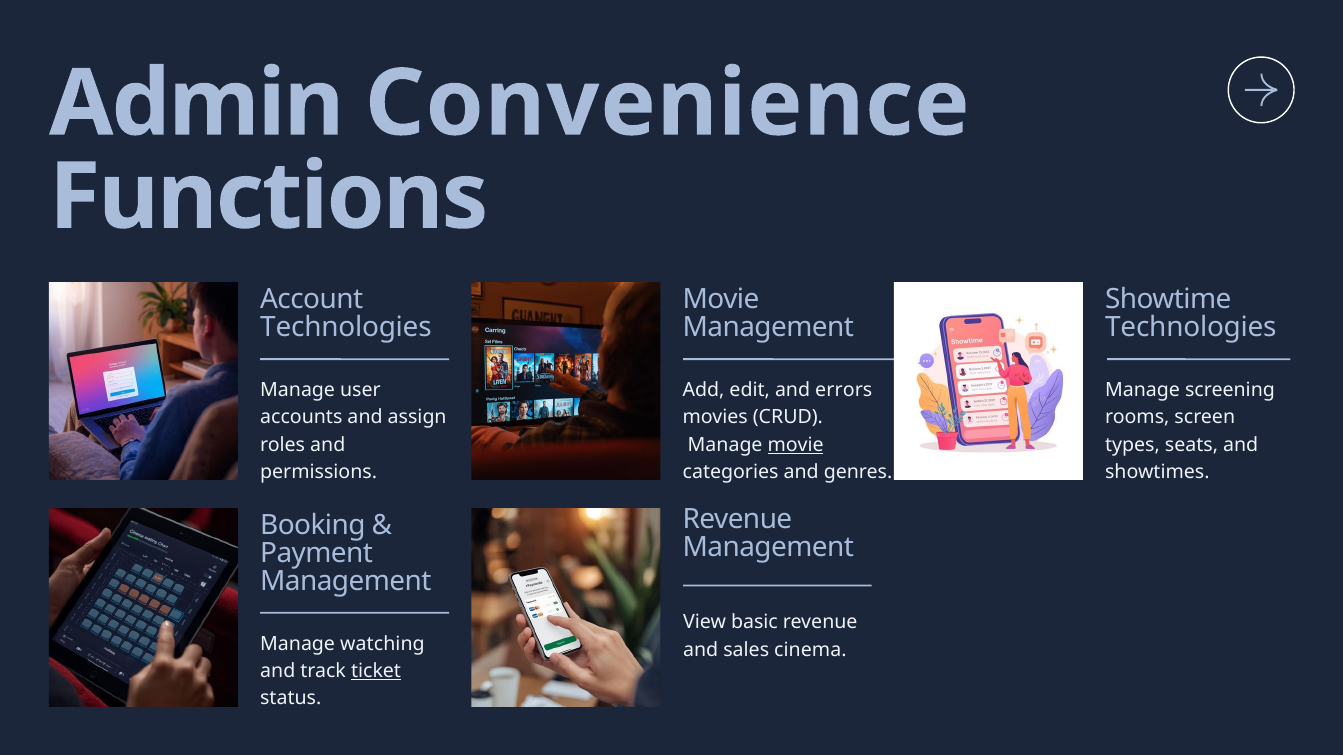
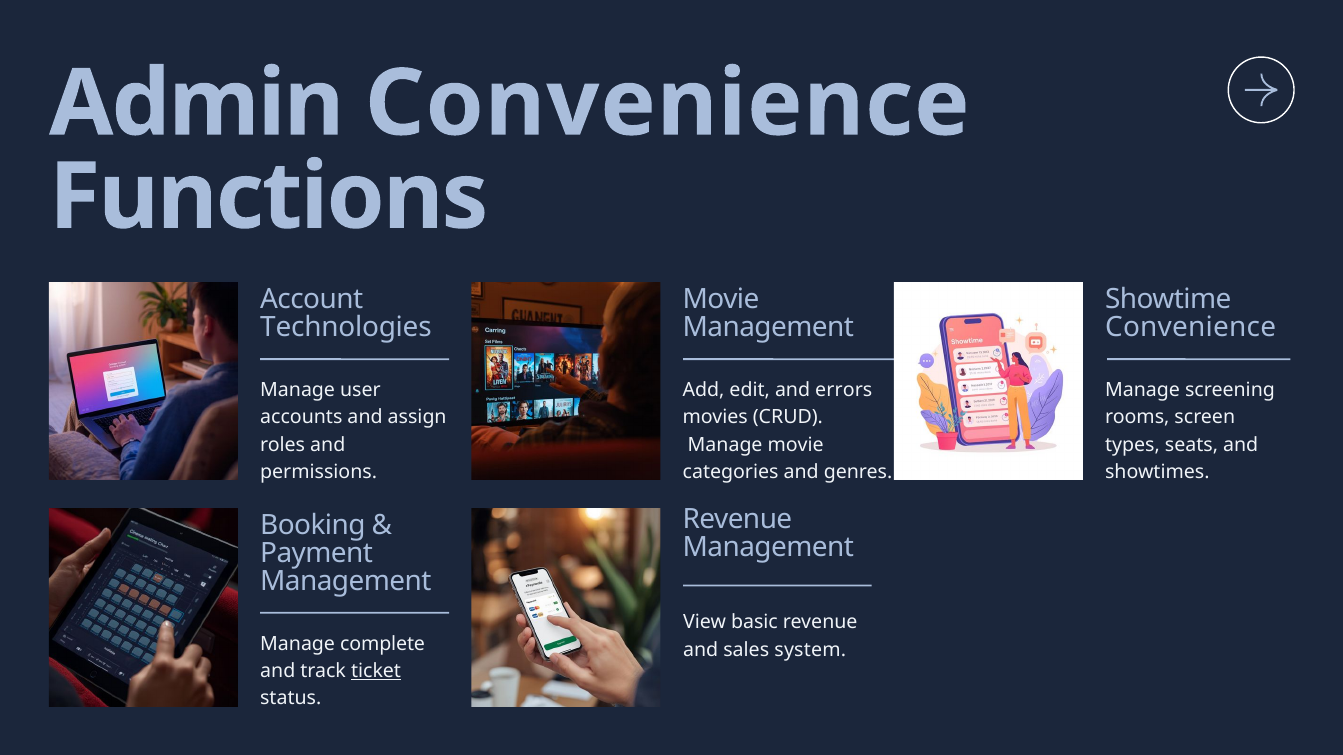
Technologies at (1191, 328): Technologies -> Convenience
movie at (796, 445) underline: present -> none
watching: watching -> complete
cinema: cinema -> system
